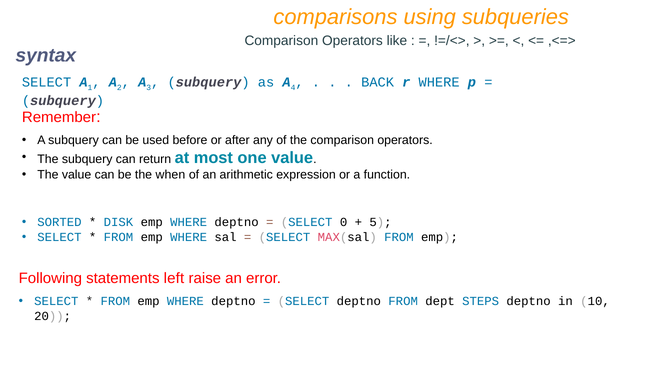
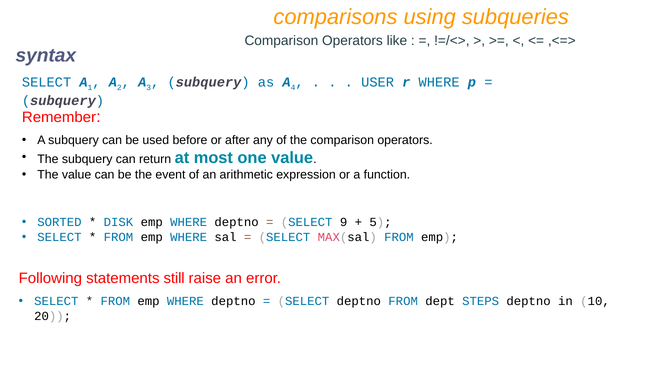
BACK: BACK -> USER
when: when -> event
0: 0 -> 9
left: left -> still
